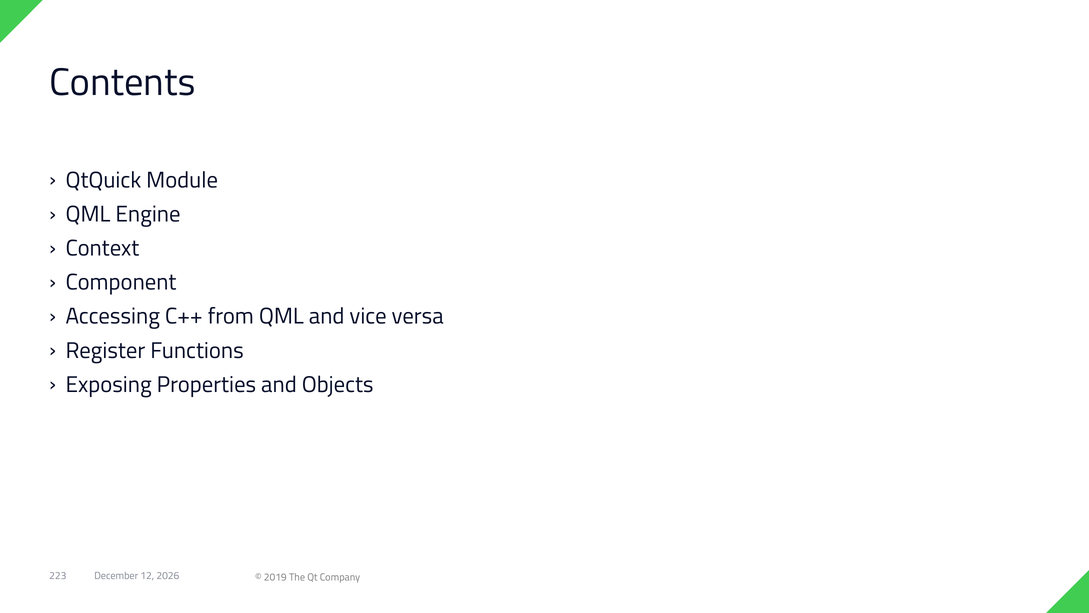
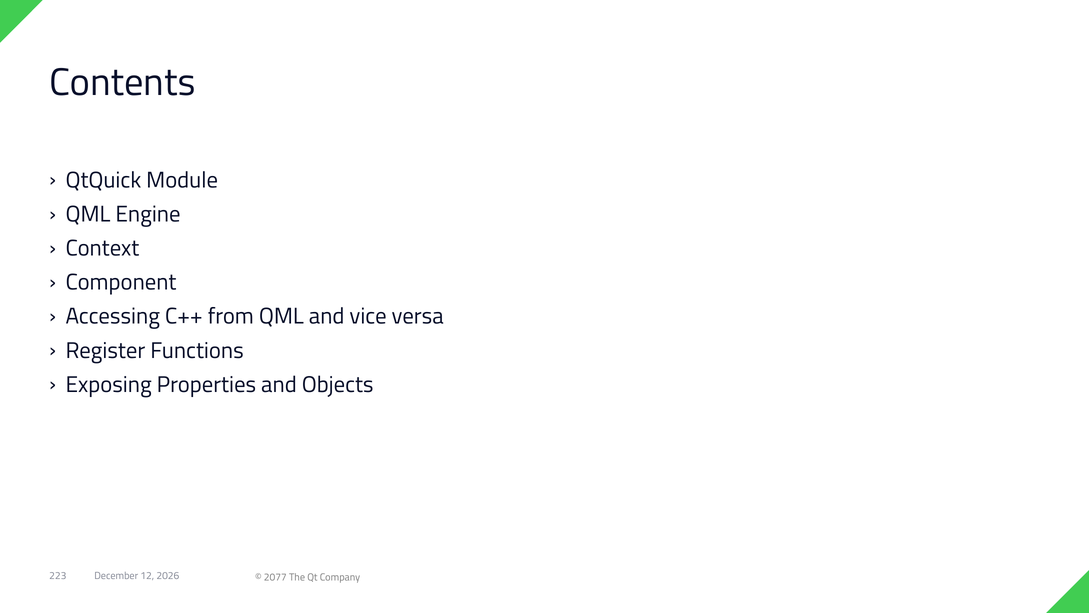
2019: 2019 -> 2077
